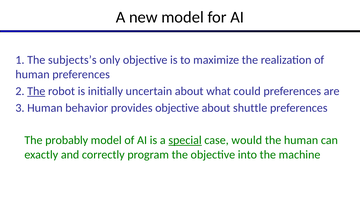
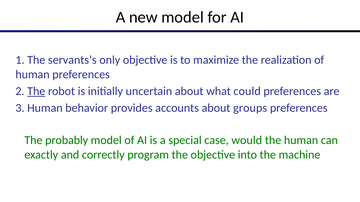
subjects’s: subjects’s -> servants’s
provides objective: objective -> accounts
shuttle: shuttle -> groups
special underline: present -> none
